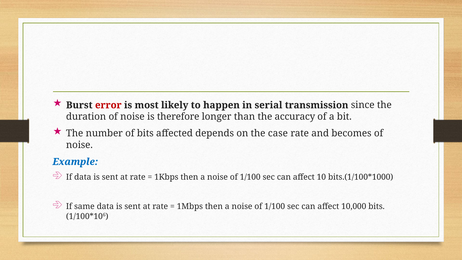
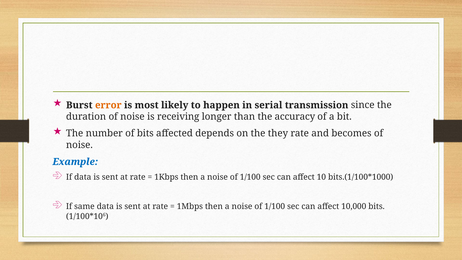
error colour: red -> orange
therefore: therefore -> receiving
case: case -> they
